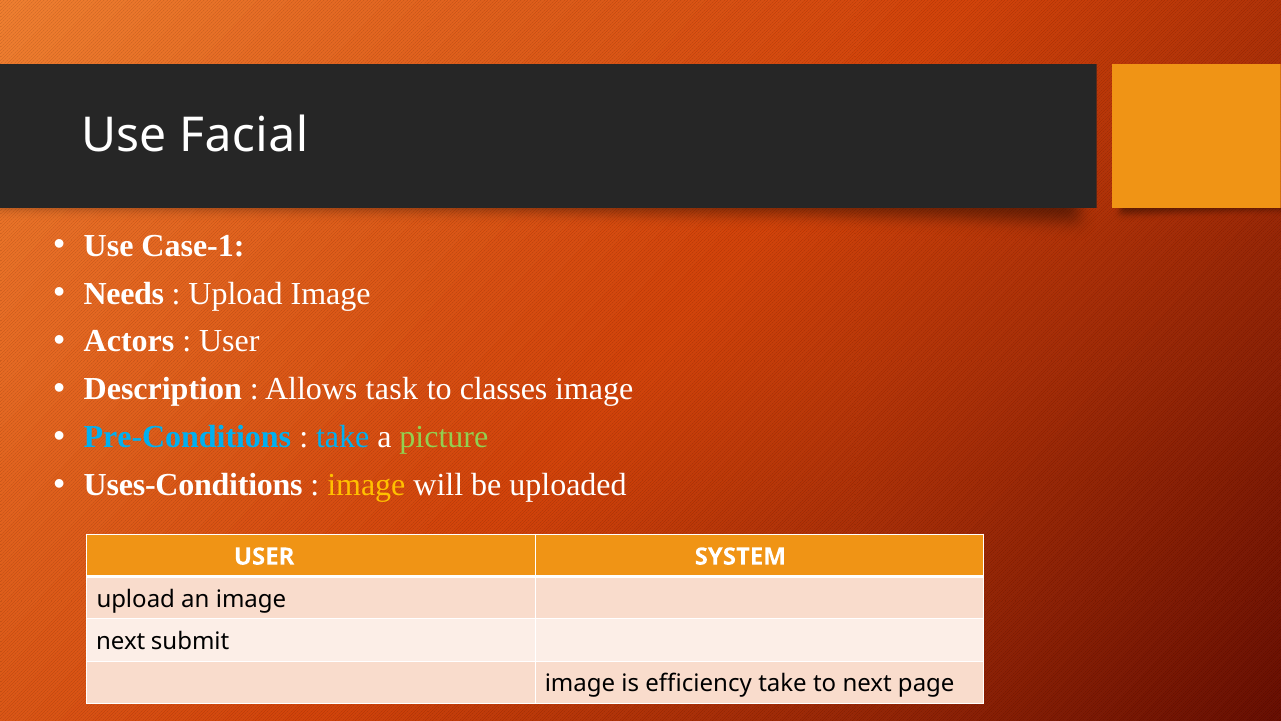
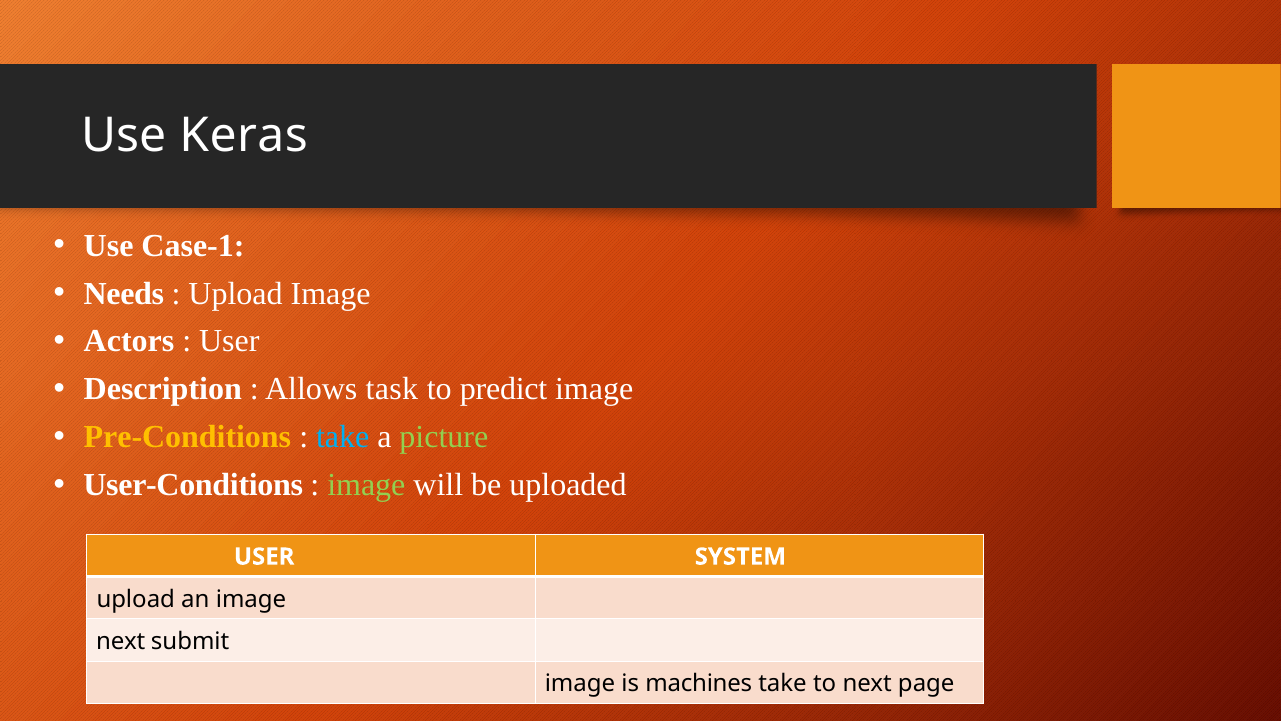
Facial: Facial -> Keras
classes: classes -> predict
Pre-Conditions colour: light blue -> yellow
Uses-Conditions: Uses-Conditions -> User-Conditions
image at (366, 485) colour: yellow -> light green
efficiency: efficiency -> machines
